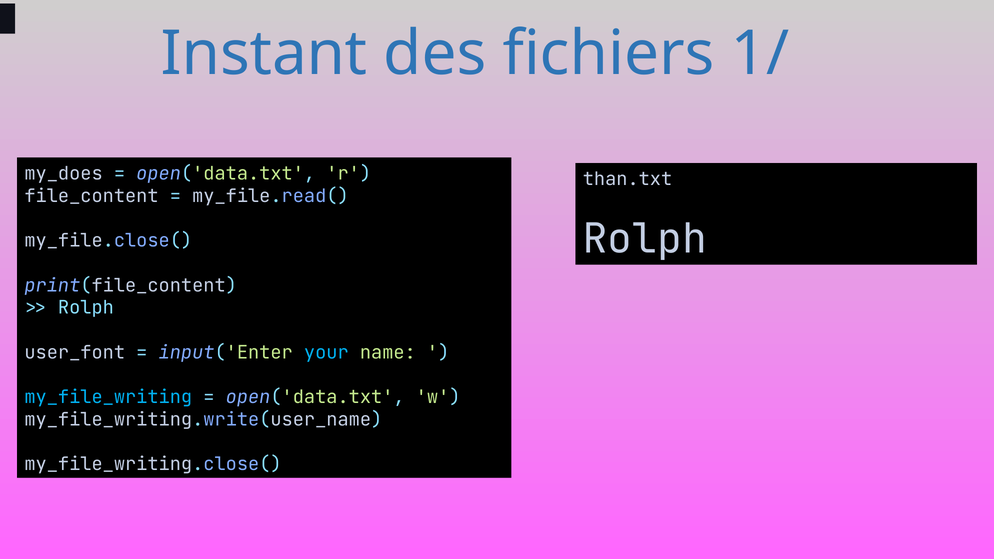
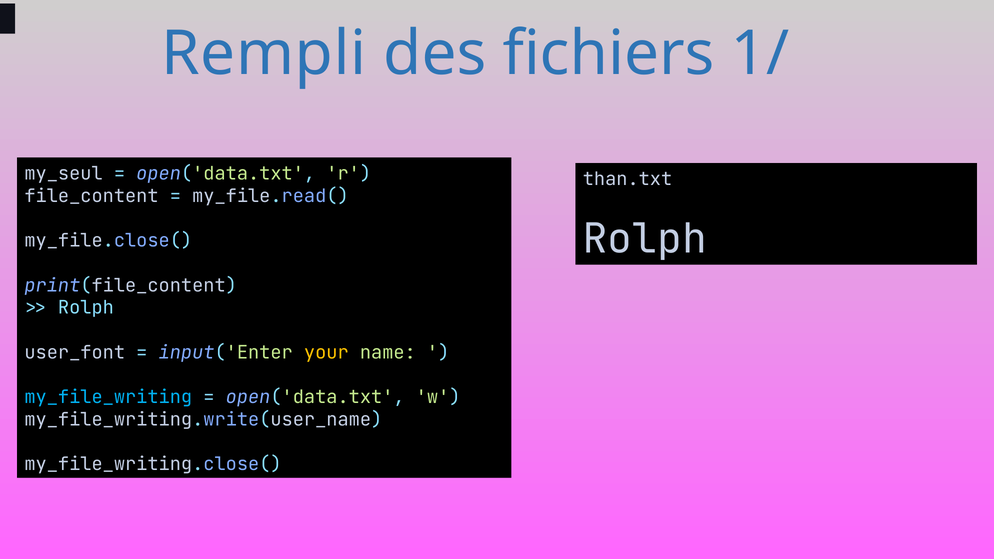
Instant: Instant -> Rempli
my_does: my_does -> my_seul
your colour: light blue -> yellow
